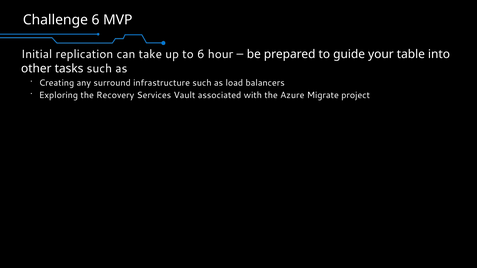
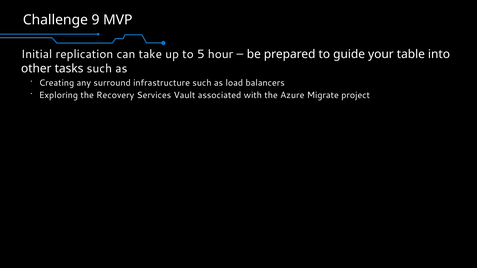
Challenge 6: 6 -> 9
to 6: 6 -> 5
